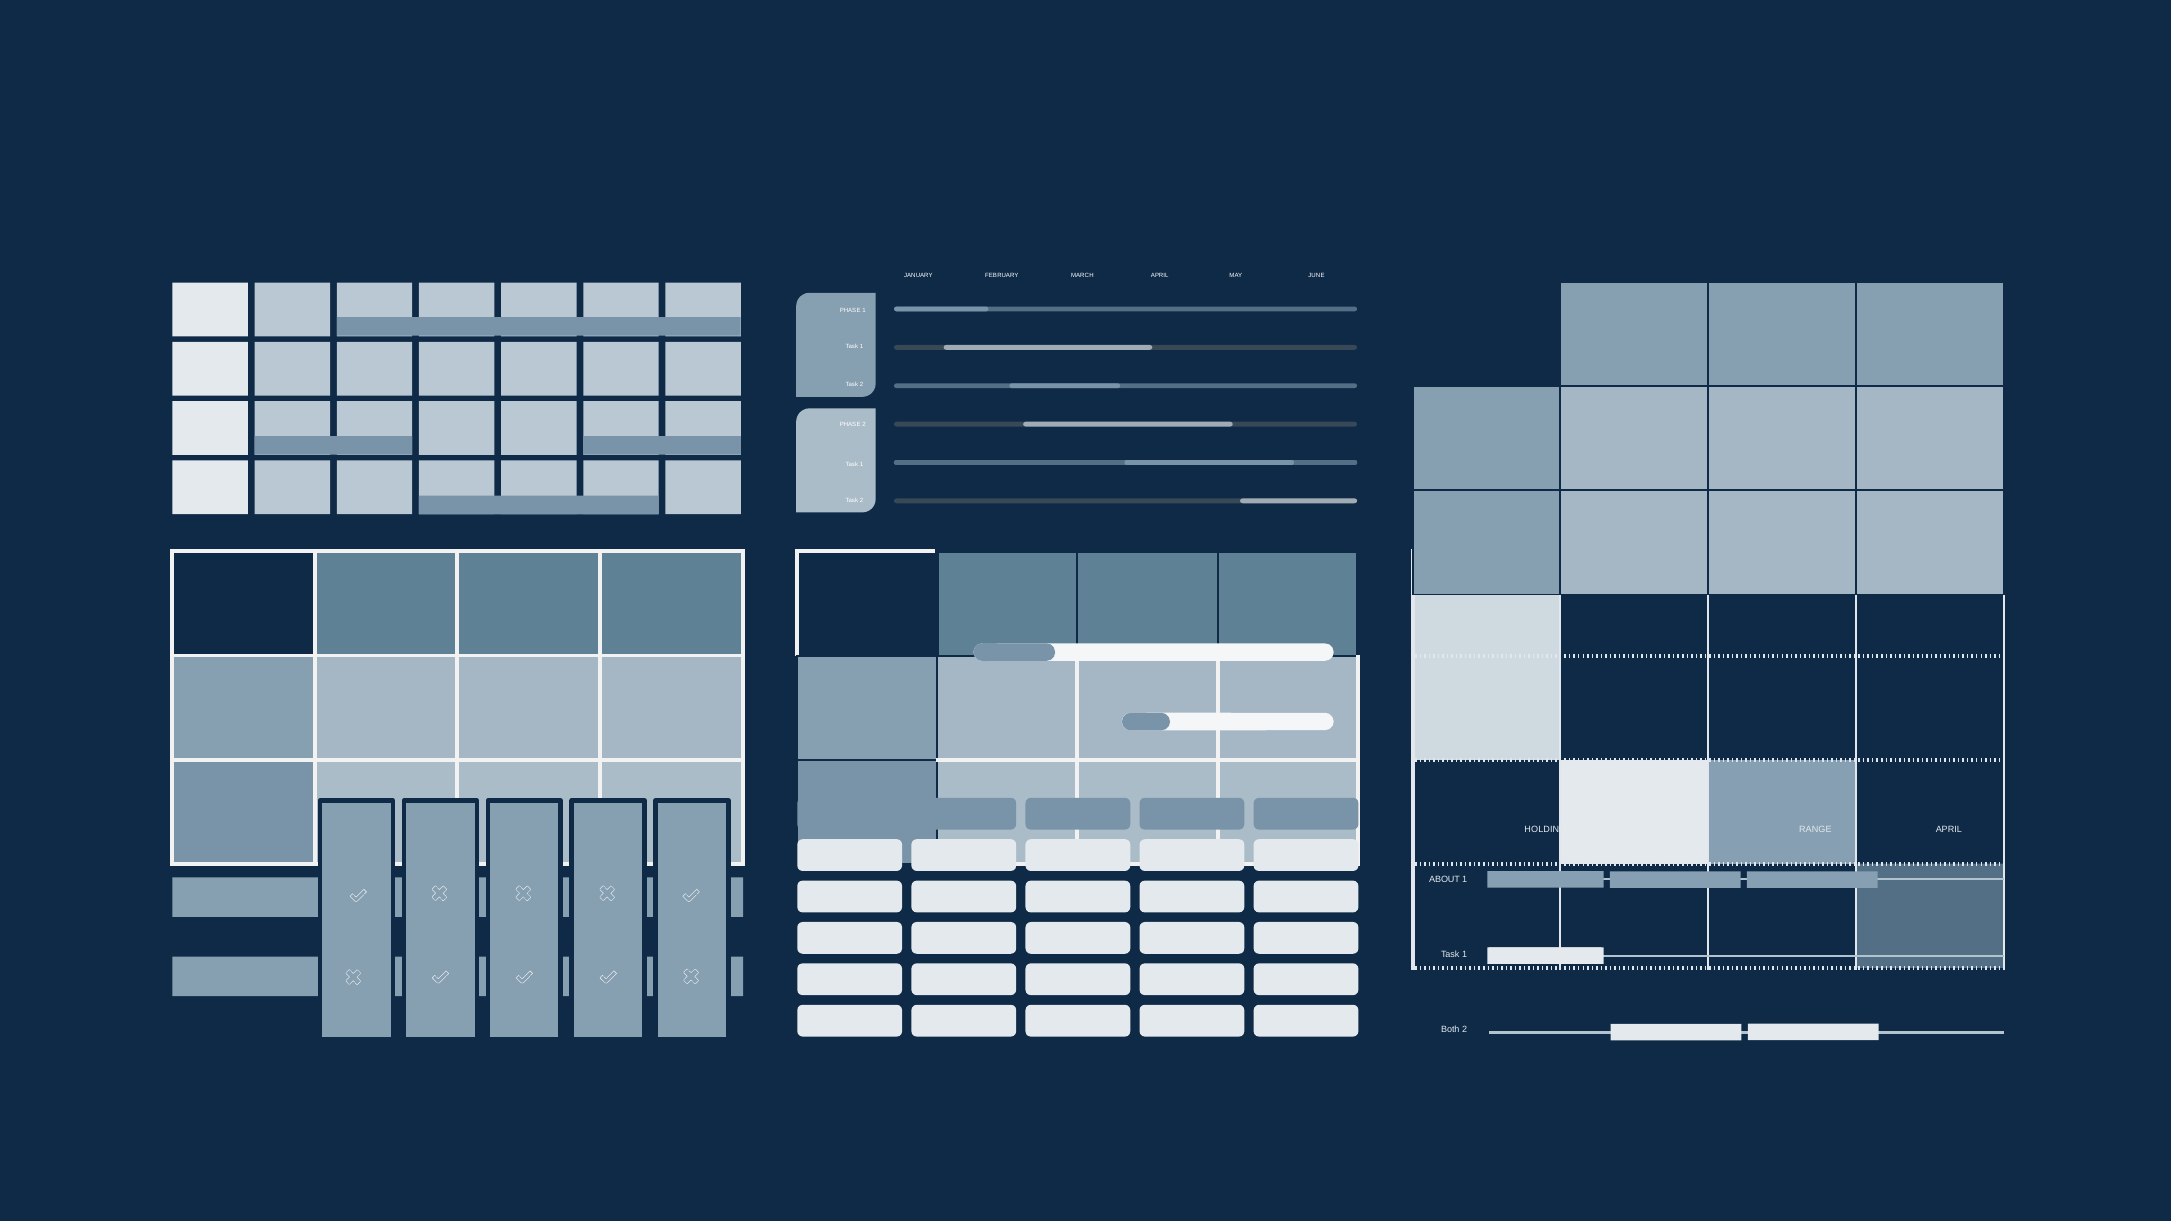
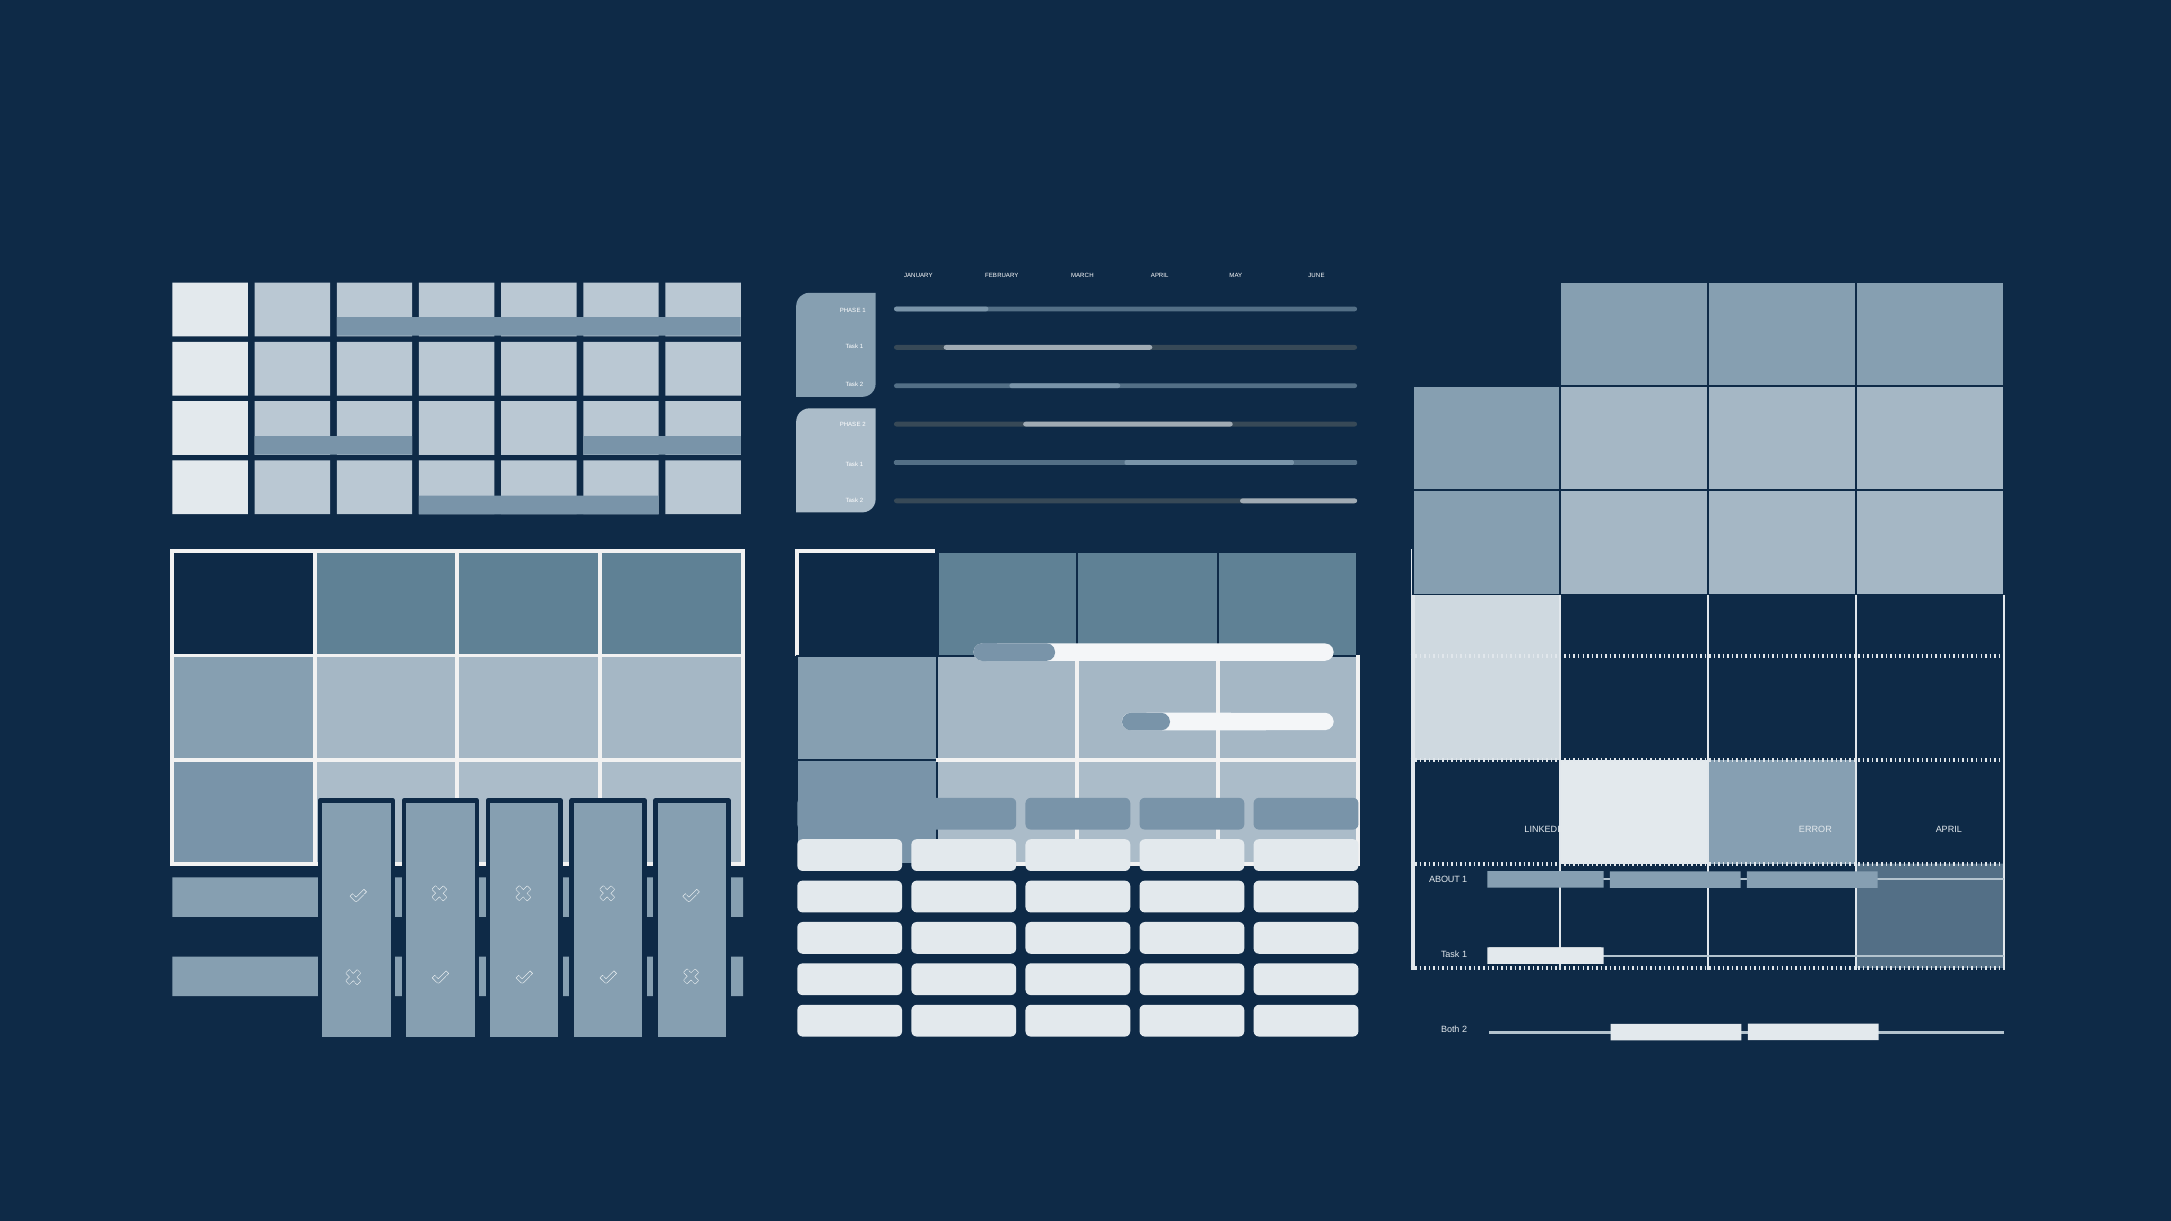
HOLDING: HOLDING -> LINKEDIN
RANGE: RANGE -> ERROR
